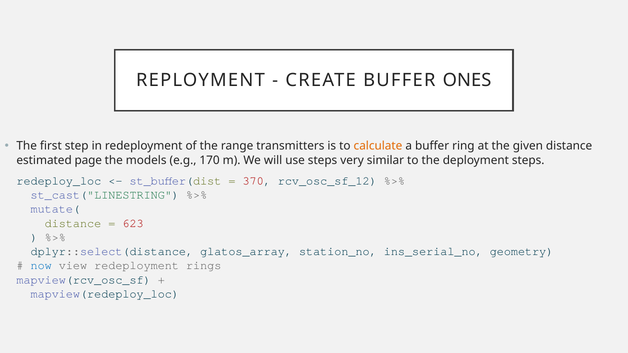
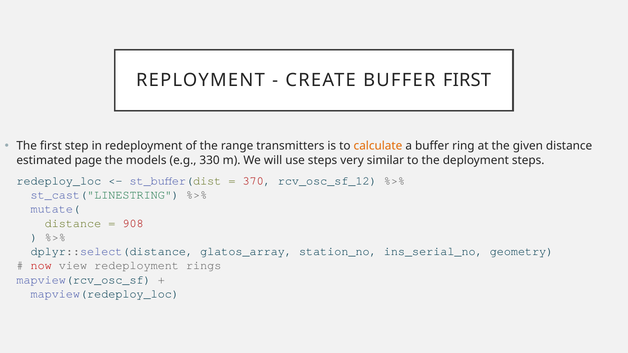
BUFFER ONES: ONES -> FIRST
170: 170 -> 330
623: 623 -> 908
now colour: blue -> red
